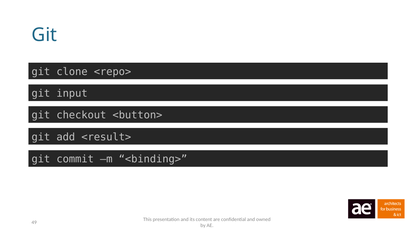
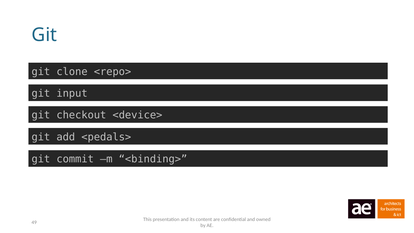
<button>: <button> -> <device>
<result>: <result> -> <pedals>
